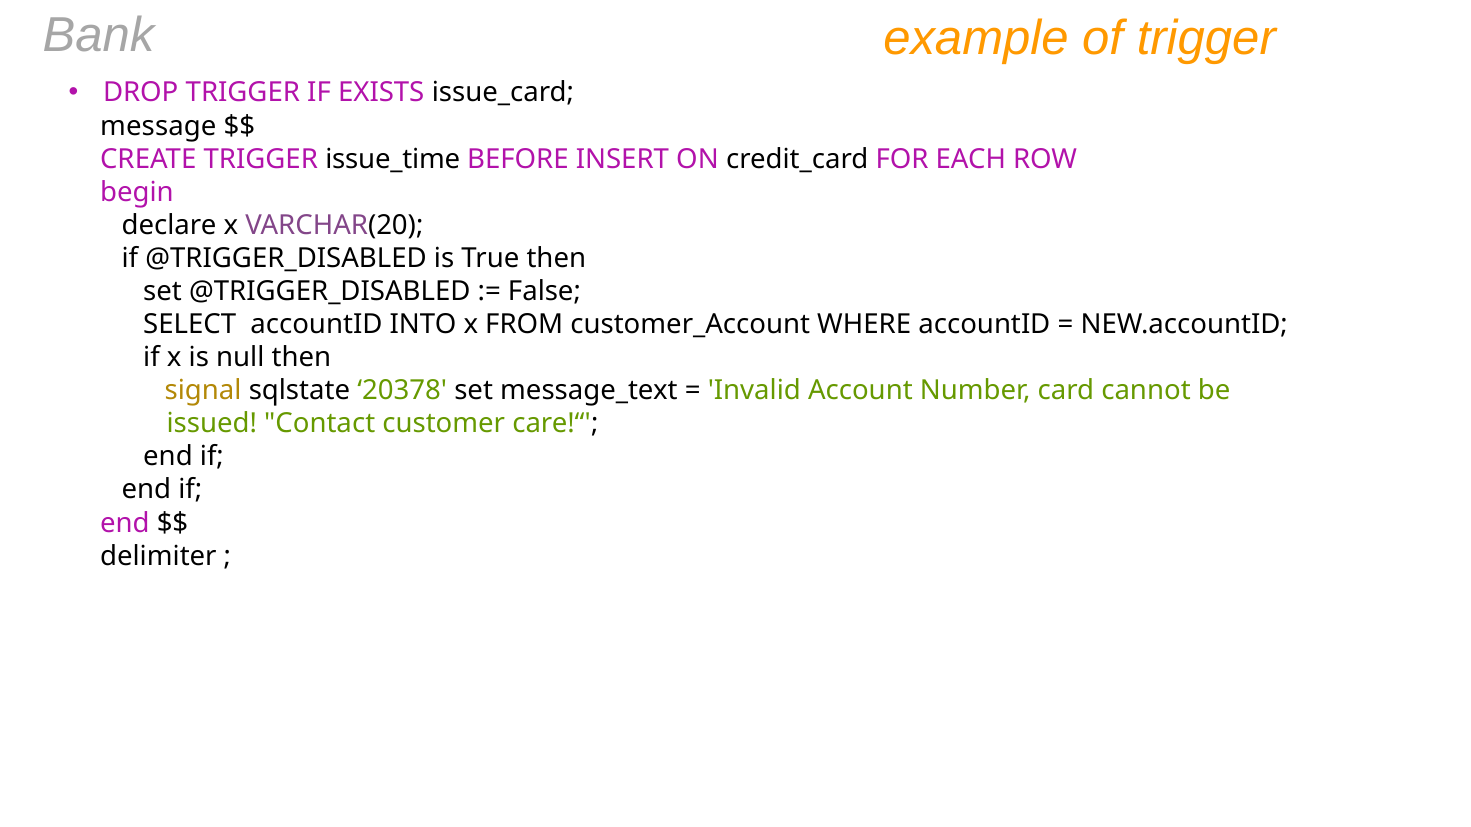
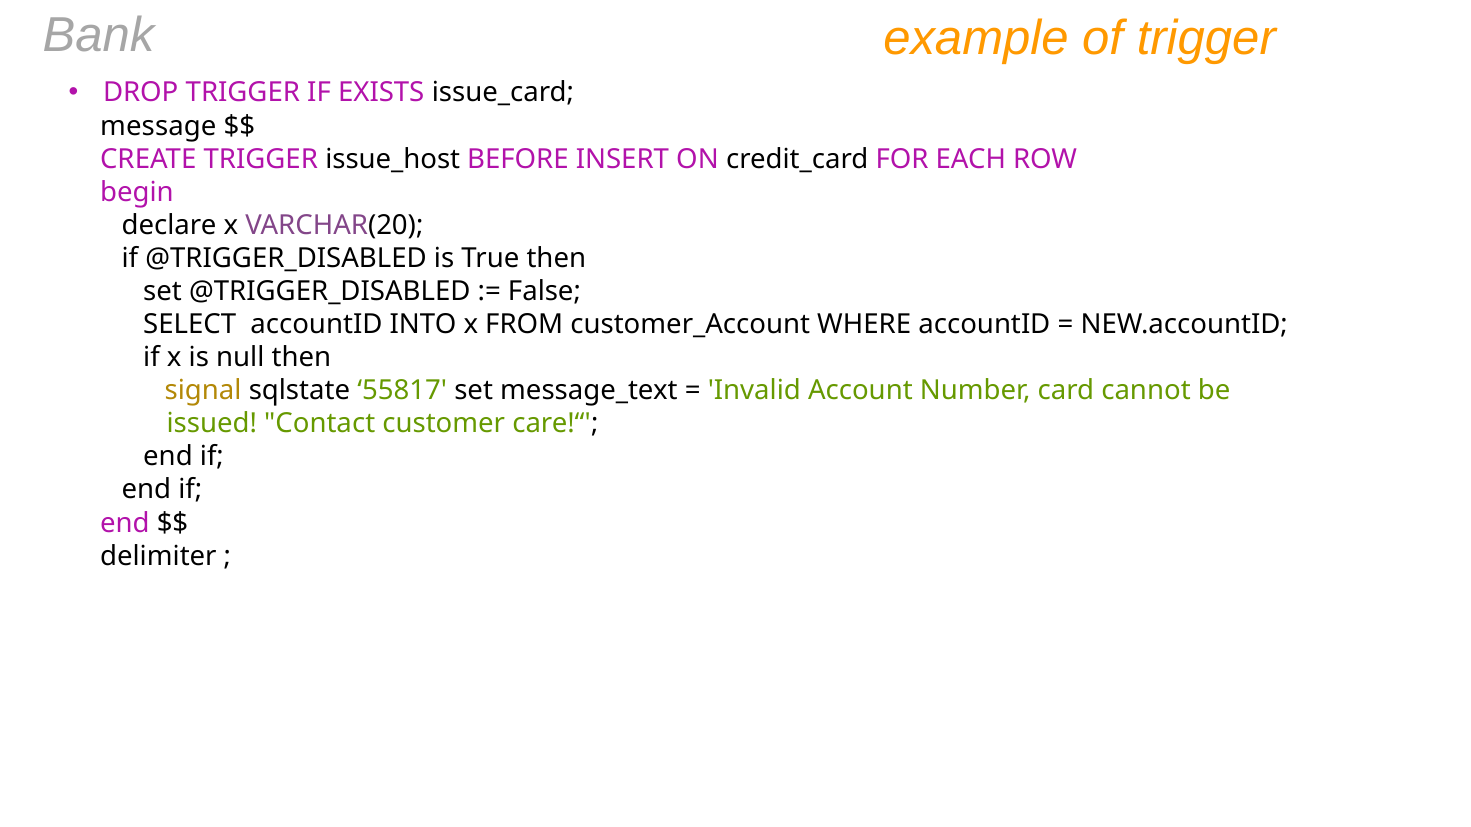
issue_time: issue_time -> issue_host
20378: 20378 -> 55817
